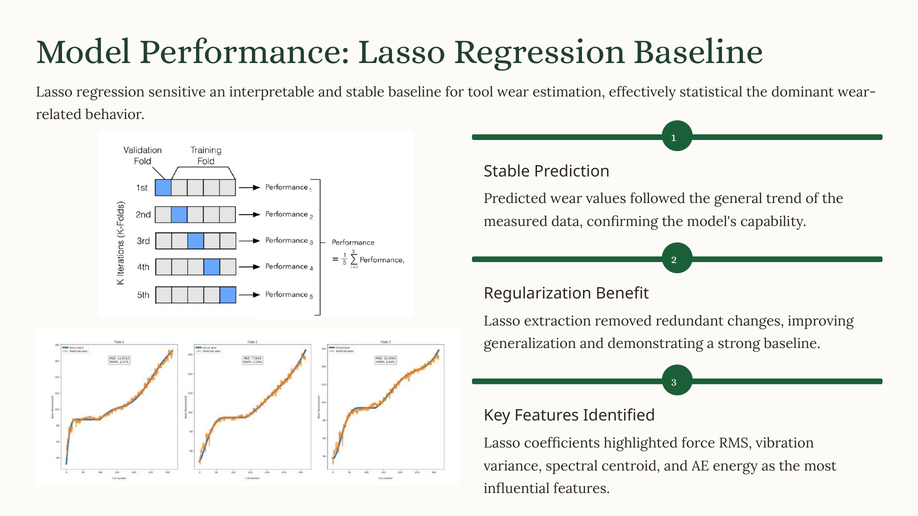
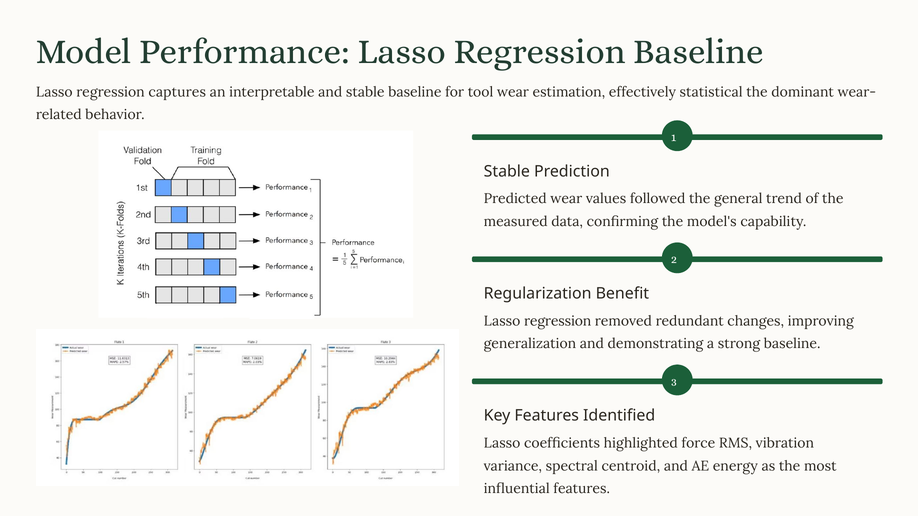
sensitive: sensitive -> captures
extraction at (558, 321): extraction -> regression
